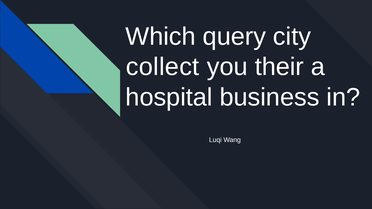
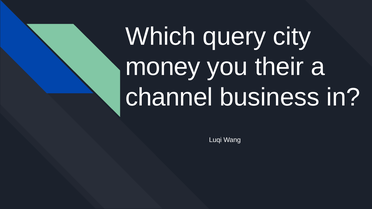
collect: collect -> money
hospital: hospital -> channel
